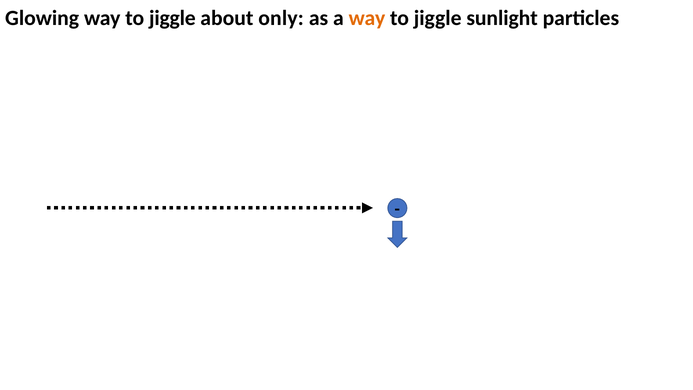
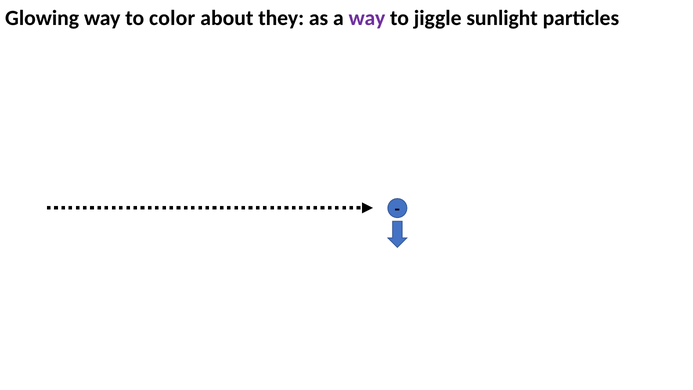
jiggle at (172, 18): jiggle -> color
only: only -> they
way at (367, 18) colour: orange -> purple
